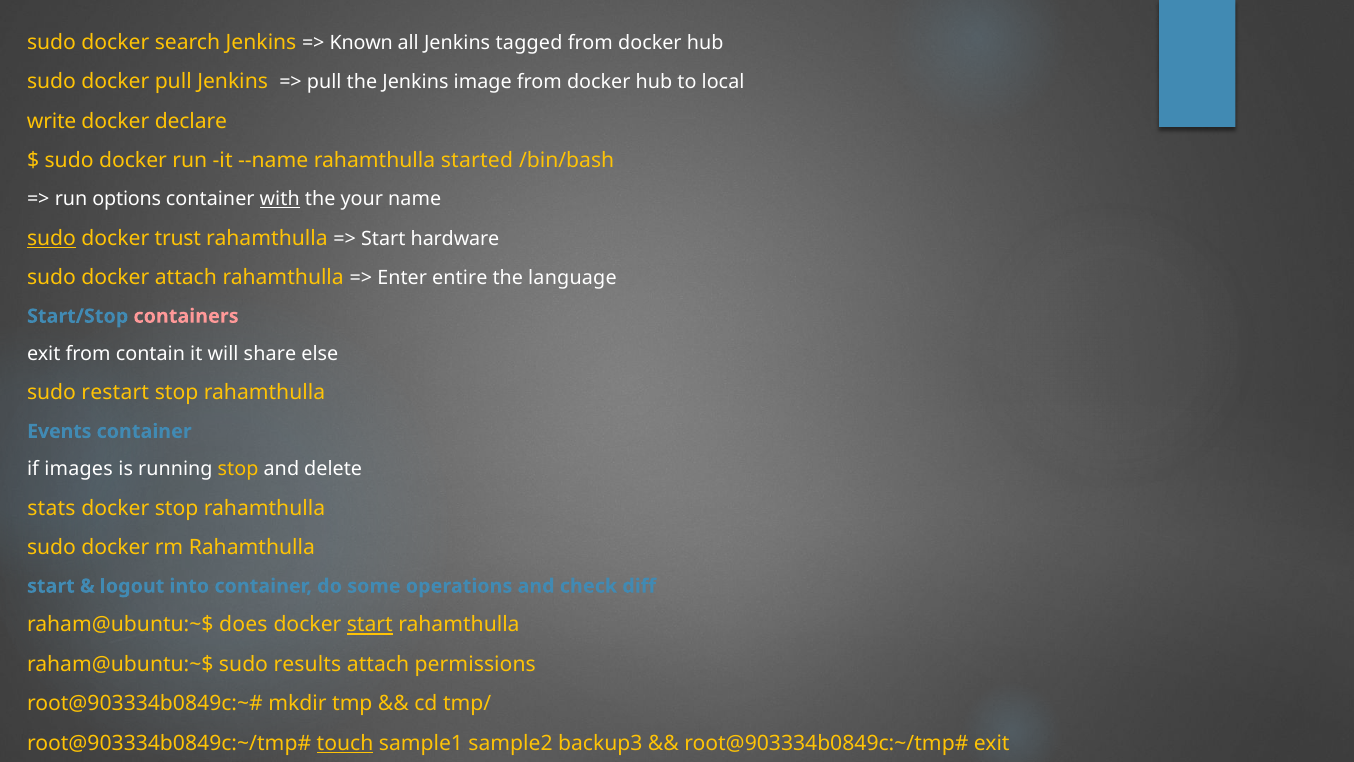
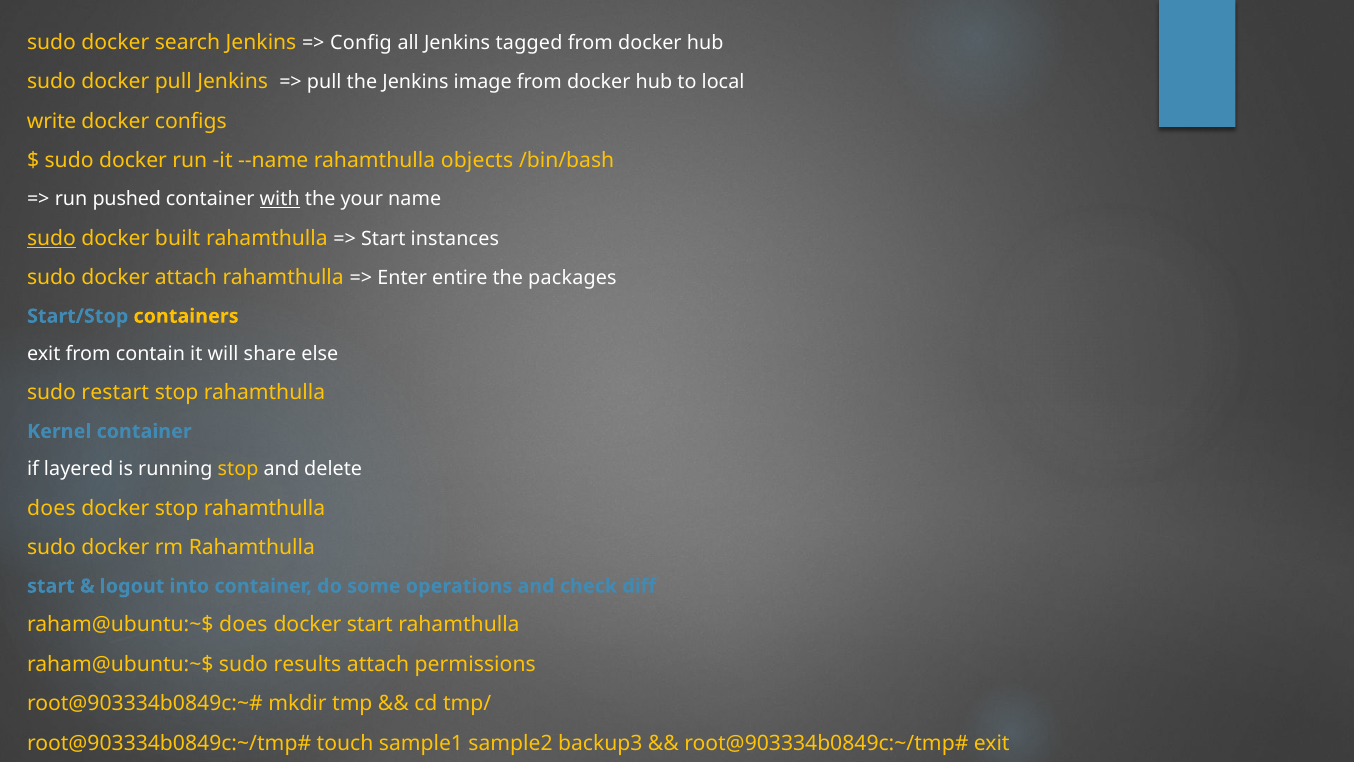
Known: Known -> Config
declare: declare -> configs
started: started -> objects
options: options -> pushed
trust: trust -> built
hardware: hardware -> instances
language: language -> packages
containers colour: pink -> yellow
Events: Events -> Kernel
images: images -> layered
stats at (51, 508): stats -> does
start at (370, 625) underline: present -> none
touch underline: present -> none
